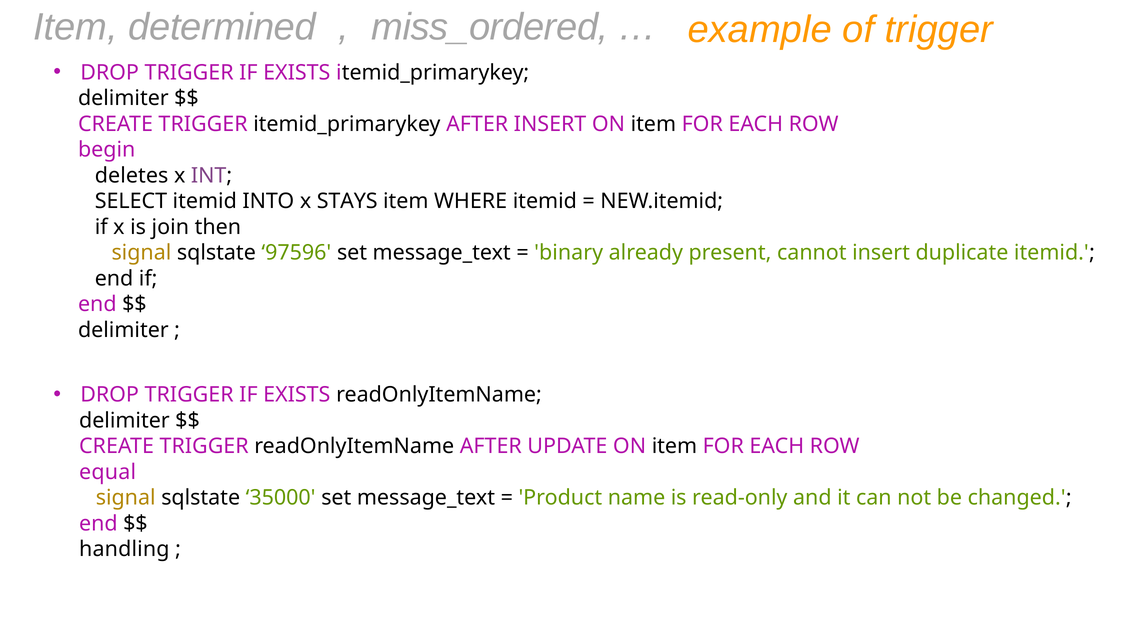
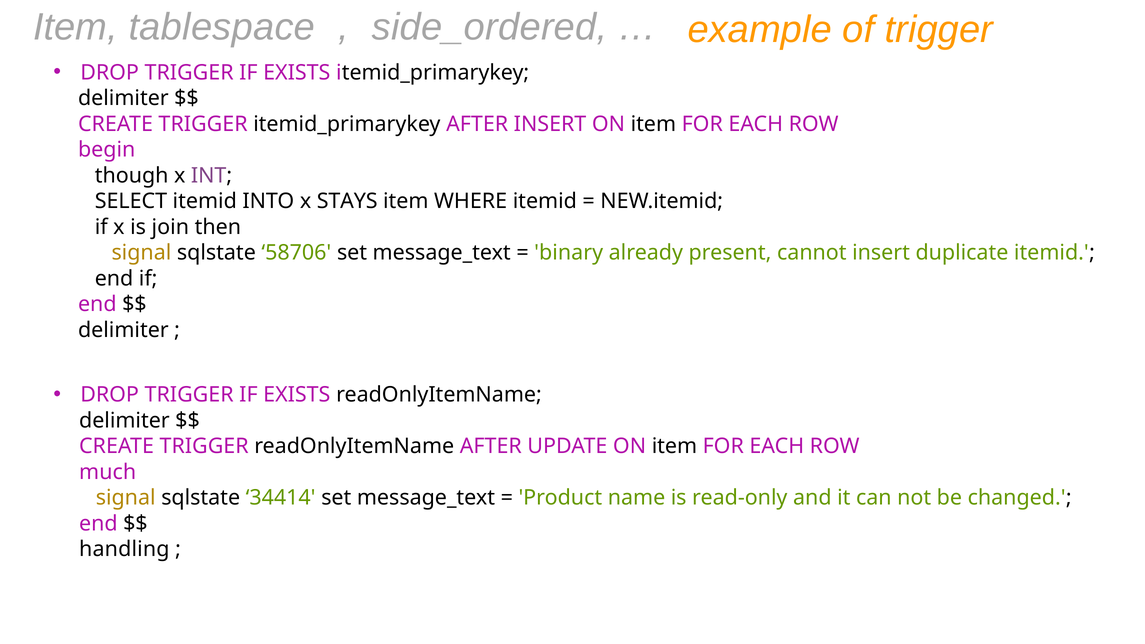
determined: determined -> tablespace
miss_ordered: miss_ordered -> side_ordered
deletes: deletes -> though
97596: 97596 -> 58706
equal: equal -> much
35000: 35000 -> 34414
